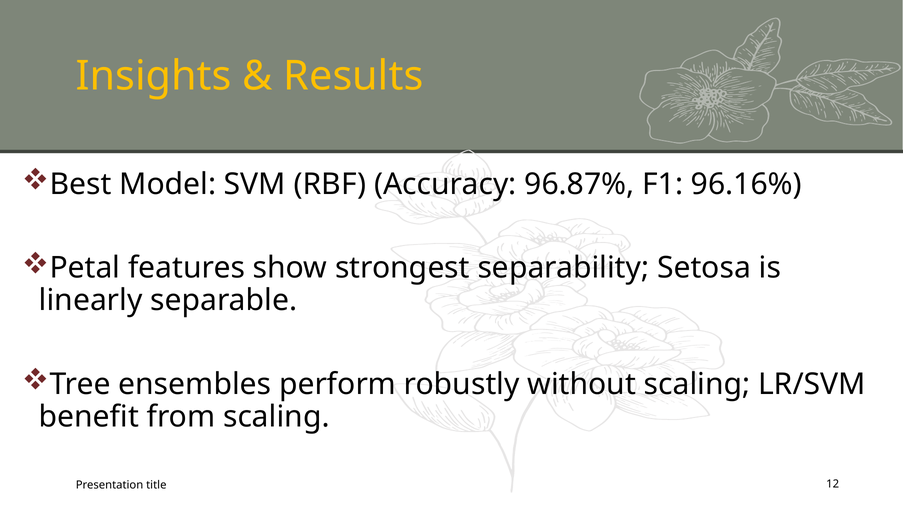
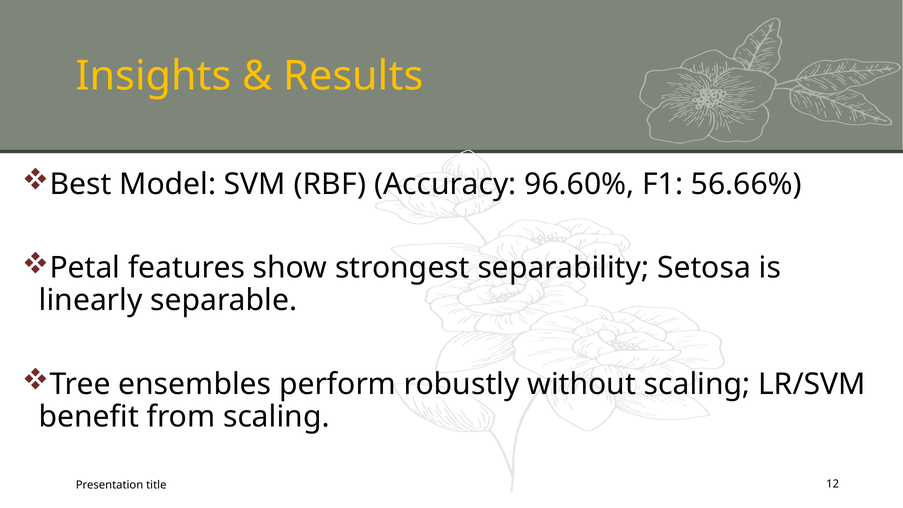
96.87%: 96.87% -> 96.60%
96.16%: 96.16% -> 56.66%
